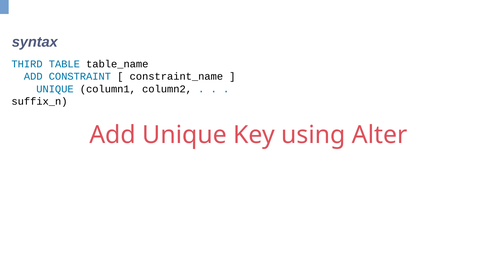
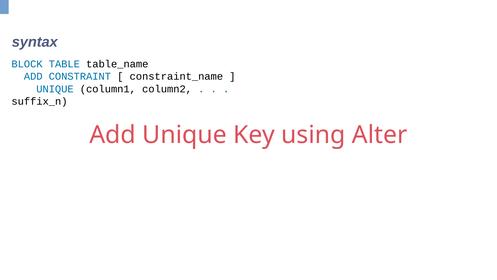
THIRD: THIRD -> BLOCK
